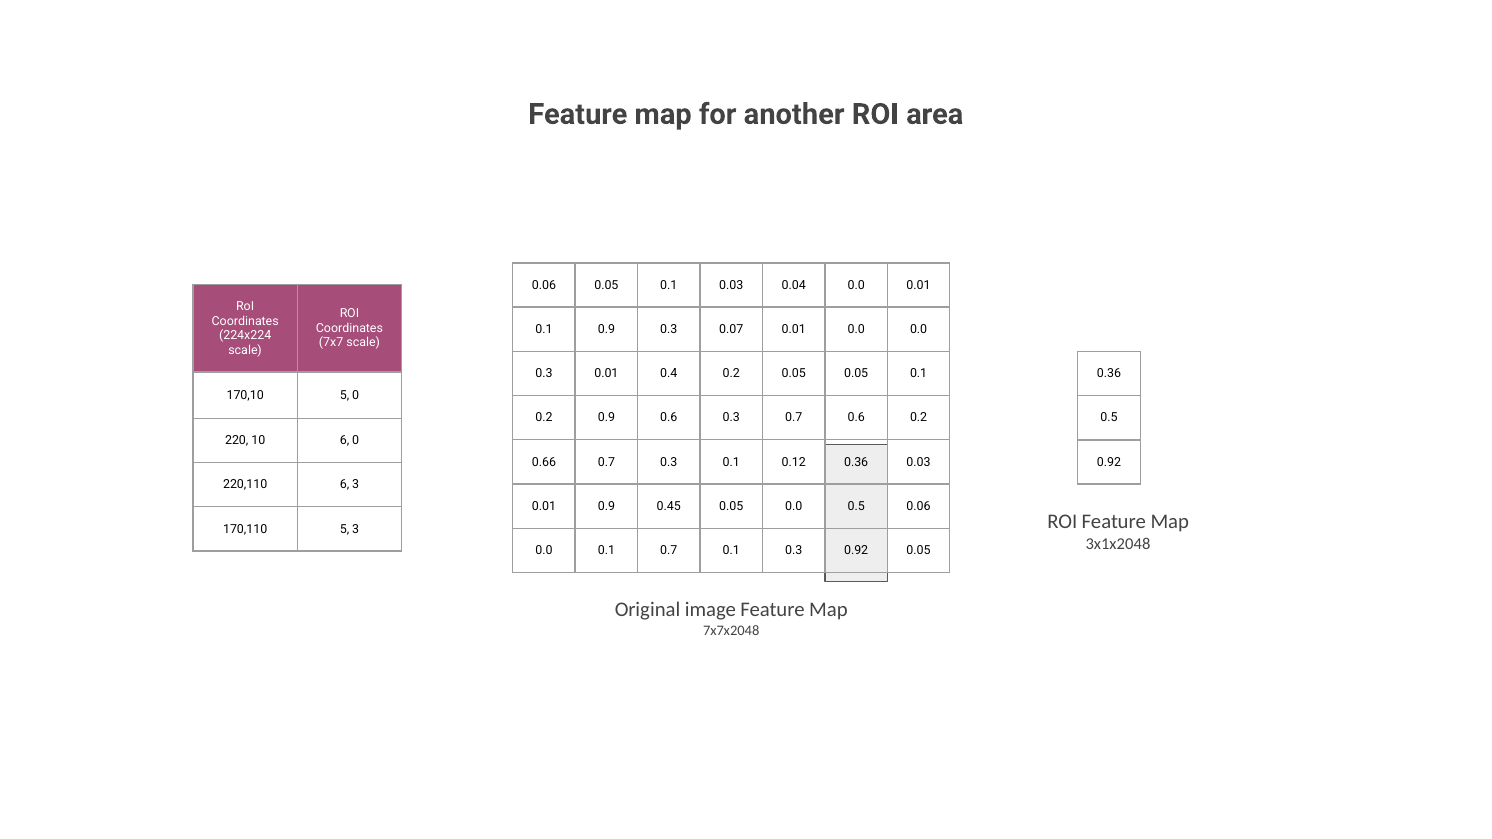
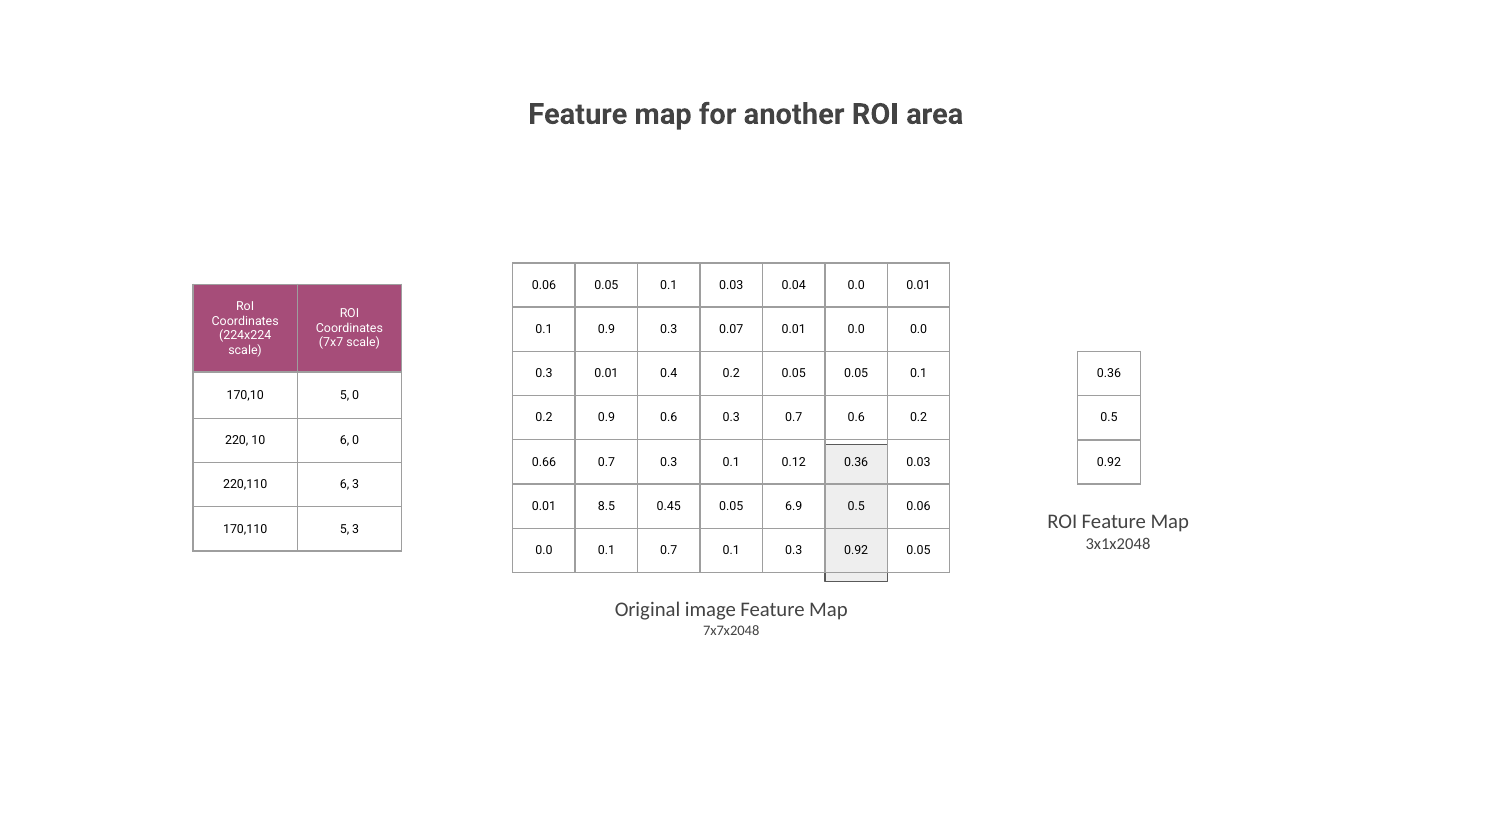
0.01 0.9: 0.9 -> 8.5
0.05 0.0: 0.0 -> 6.9
